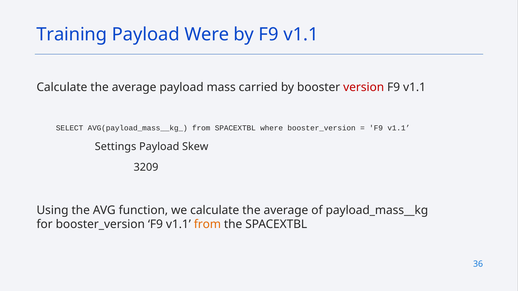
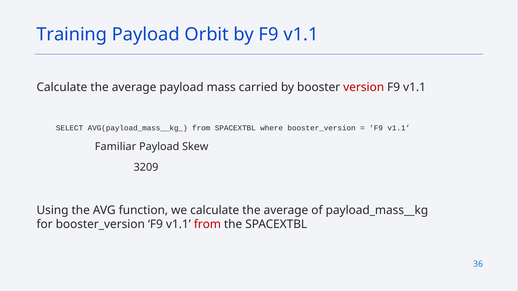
Were: Were -> Orbit
Settings: Settings -> Familiar
from at (207, 225) colour: orange -> red
